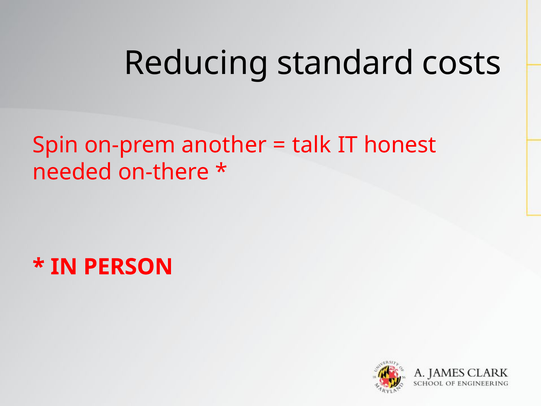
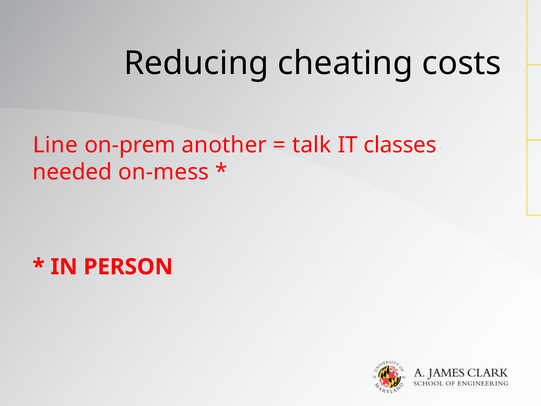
standard: standard -> cheating
Spin: Spin -> Line
honest: honest -> classes
on-there: on-there -> on-mess
